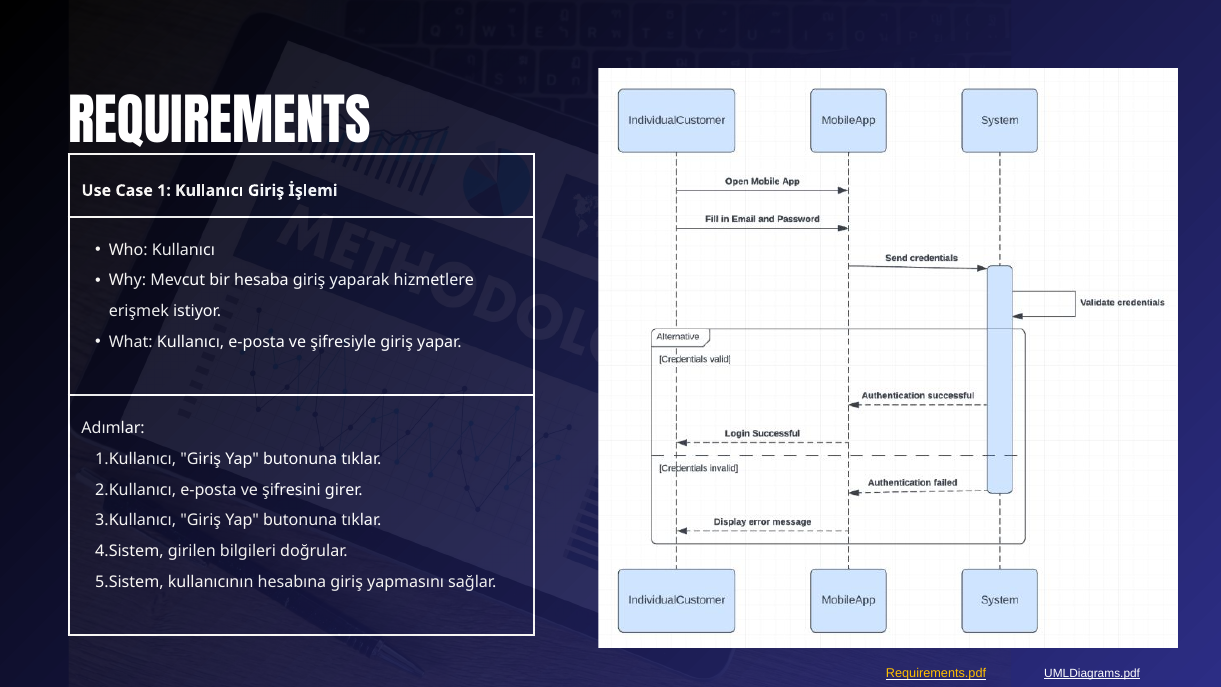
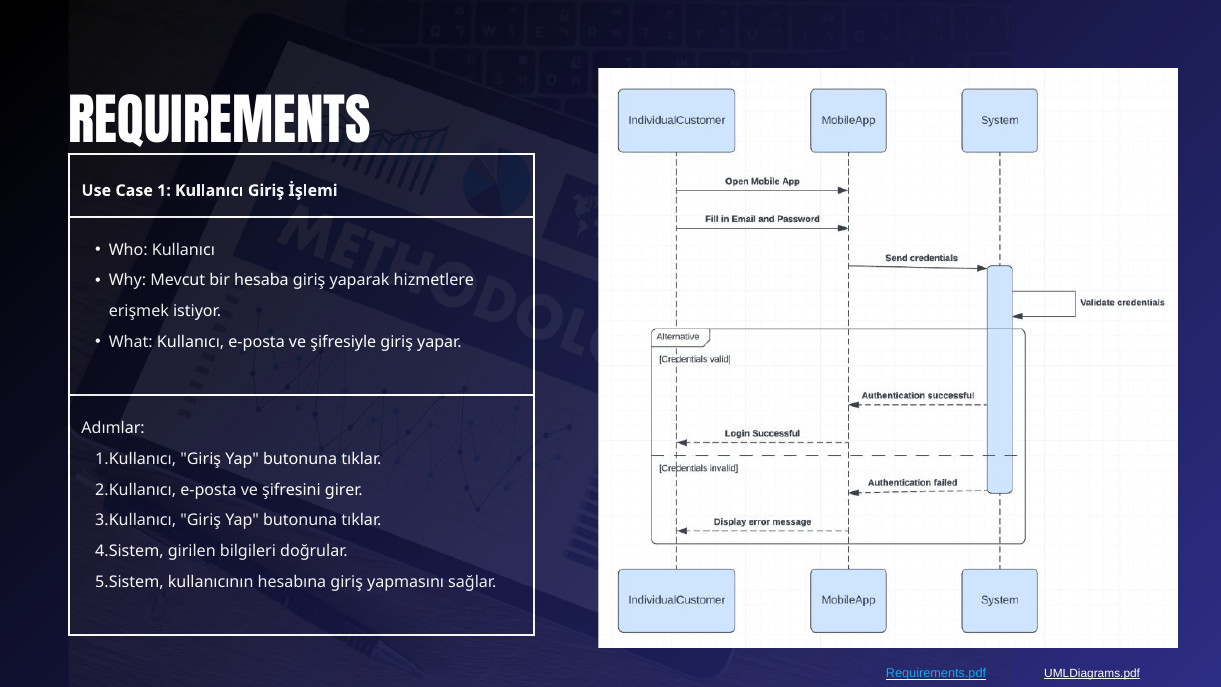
Requirements.pdf colour: yellow -> light blue
